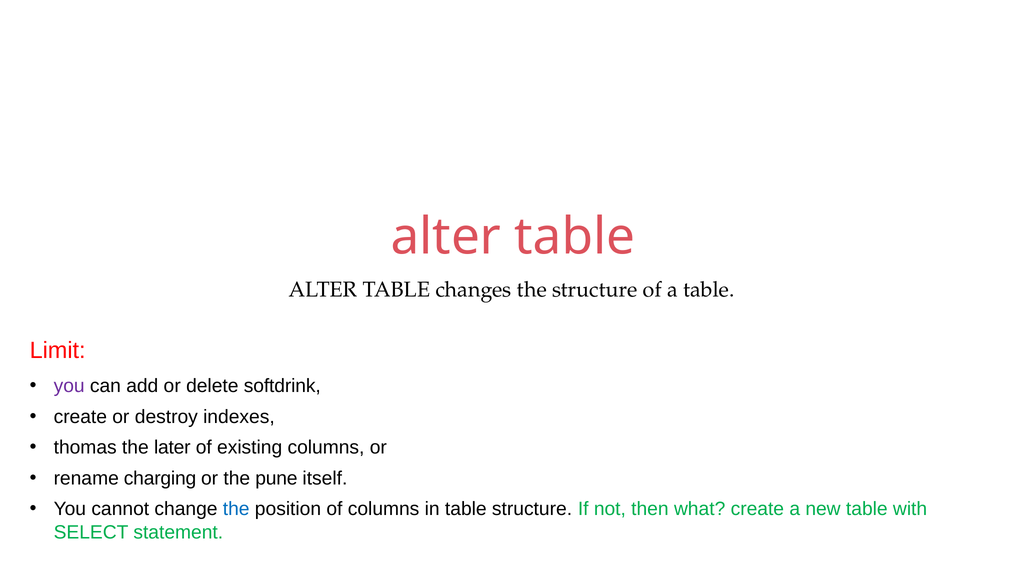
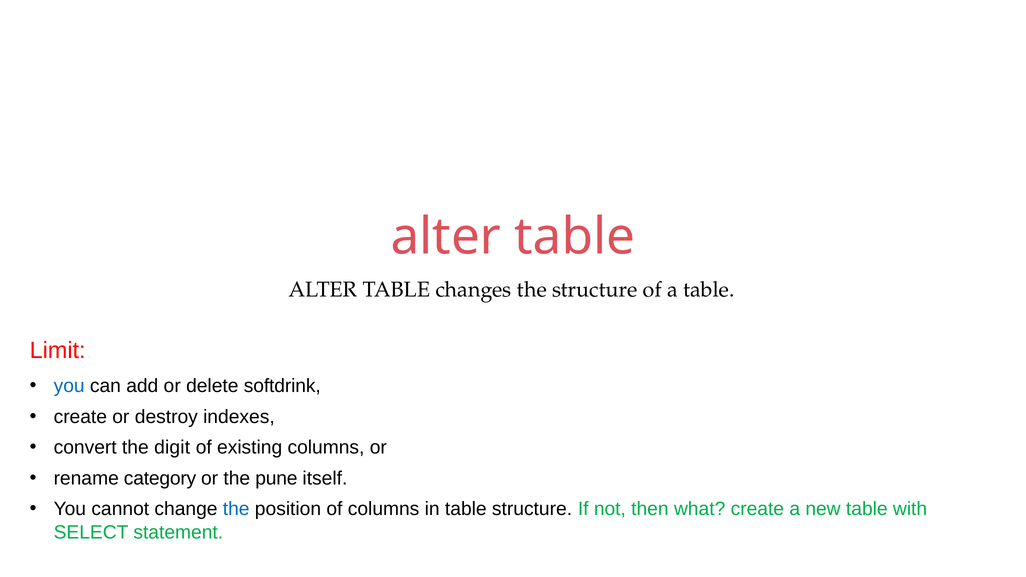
you at (69, 386) colour: purple -> blue
thomas: thomas -> convert
later: later -> digit
charging: charging -> category
